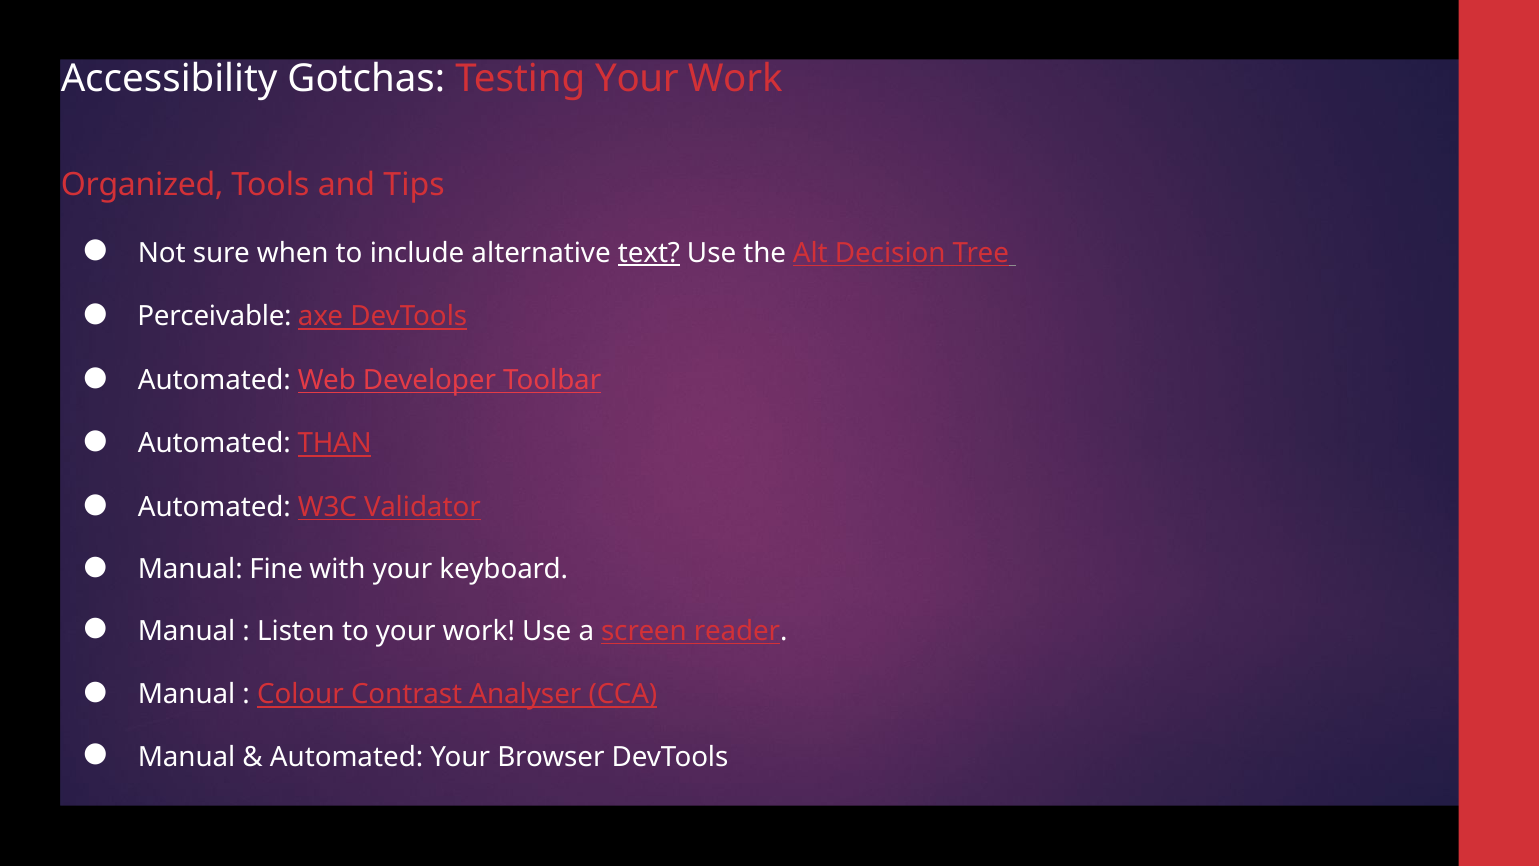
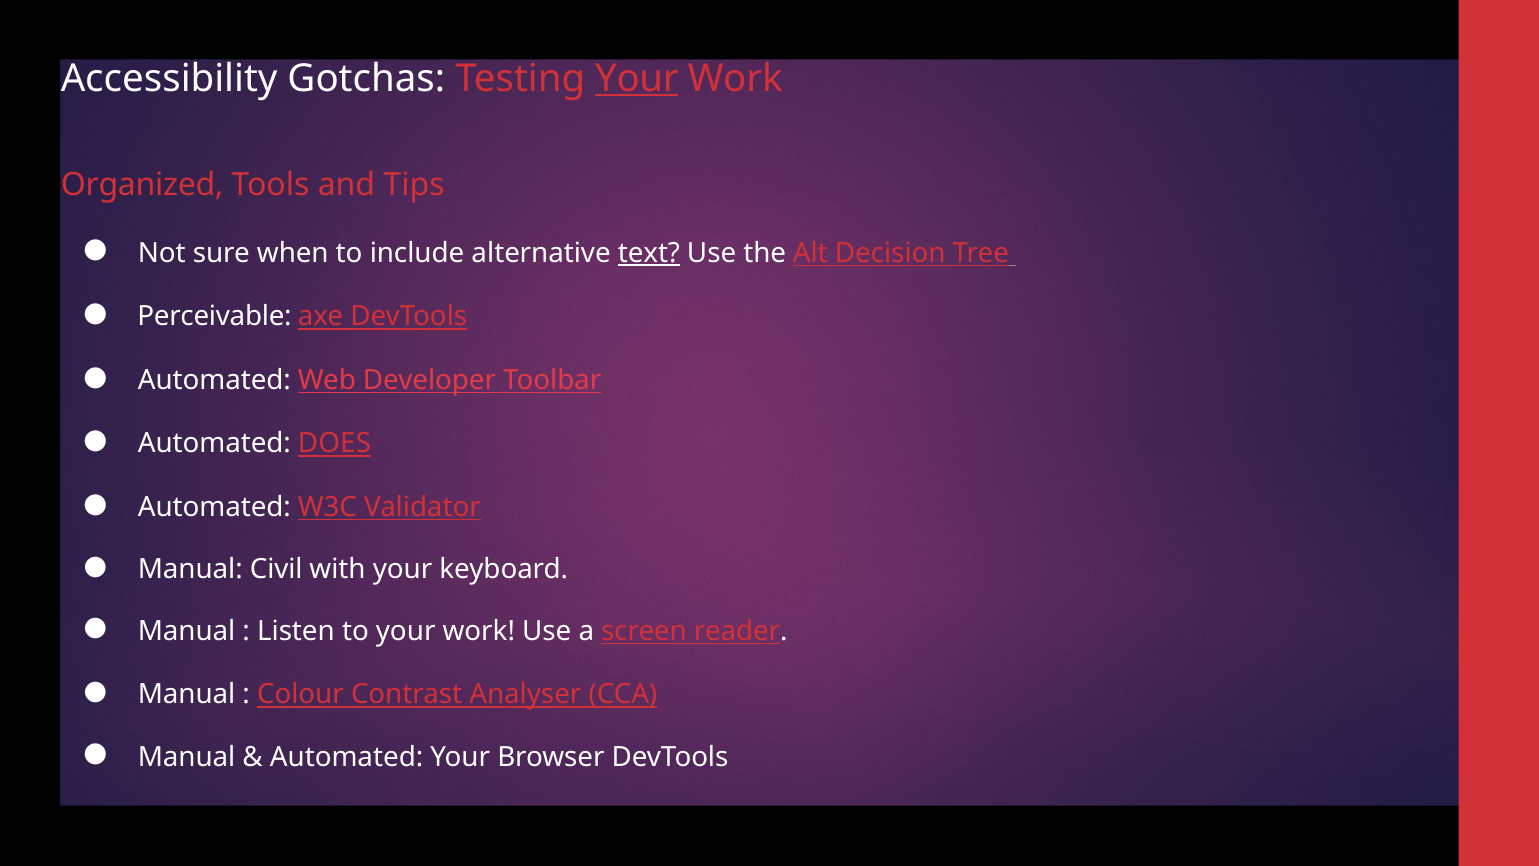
Your at (637, 78) underline: none -> present
THAN: THAN -> DOES
Fine: Fine -> Civil
